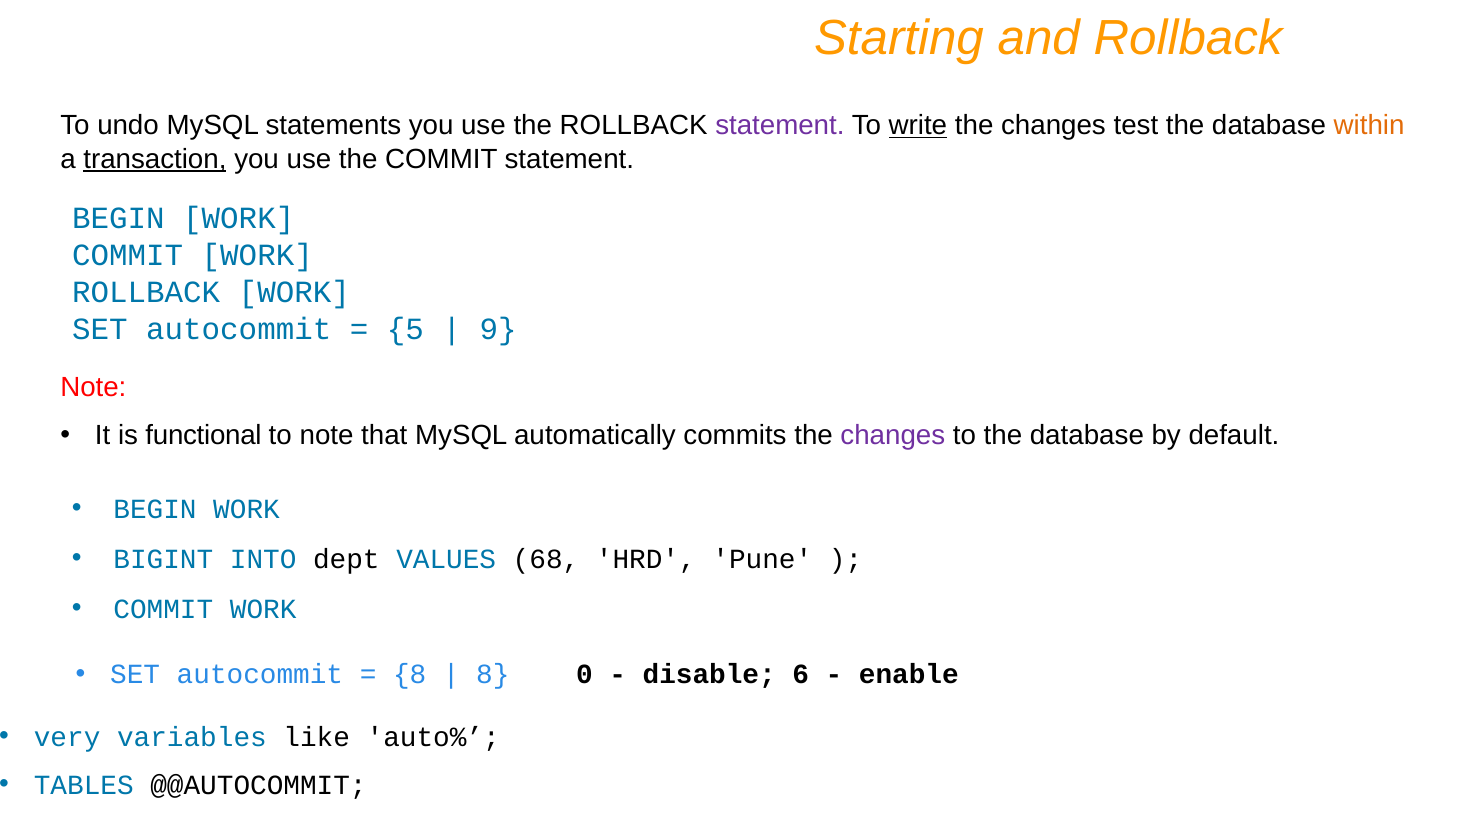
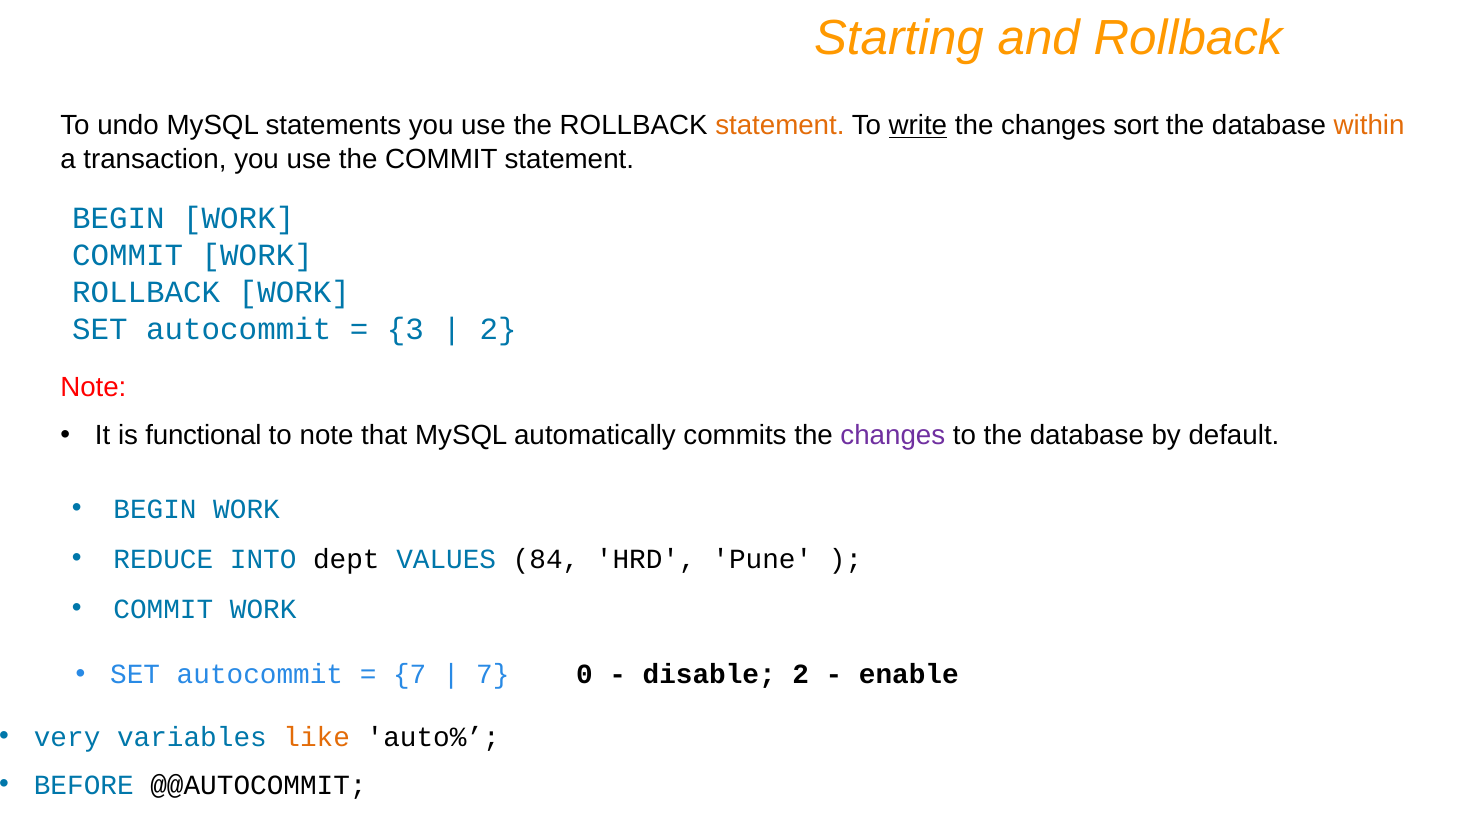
statement at (780, 126) colour: purple -> orange
test: test -> sort
transaction underline: present -> none
5: 5 -> 3
9 at (498, 329): 9 -> 2
BIGINT: BIGINT -> REDUCE
68: 68 -> 84
8 at (410, 675): 8 -> 7
8 at (493, 675): 8 -> 7
disable 6: 6 -> 2
like colour: black -> orange
TABLES: TABLES -> BEFORE
